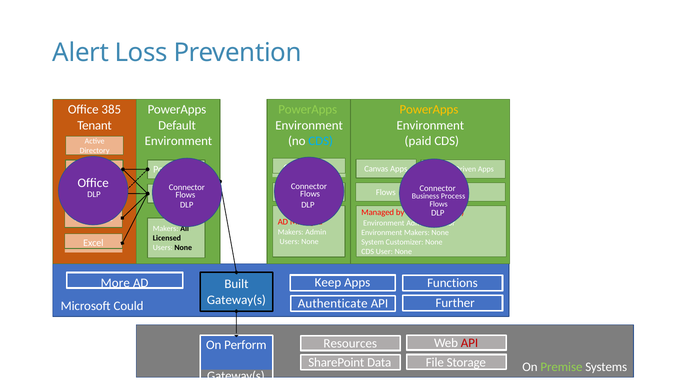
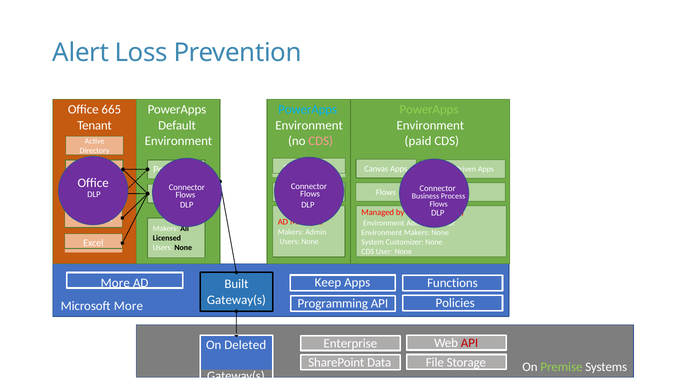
385: 385 -> 665
PowerApps at (308, 110) colour: light green -> light blue
PowerApps at (429, 110) colour: yellow -> light green
CDS at (321, 141) colour: light blue -> pink
Further: Further -> Policies
Authenticate: Authenticate -> Programming
Microsoft Could: Could -> More
Resources: Resources -> Enterprise
Perform: Perform -> Deleted
